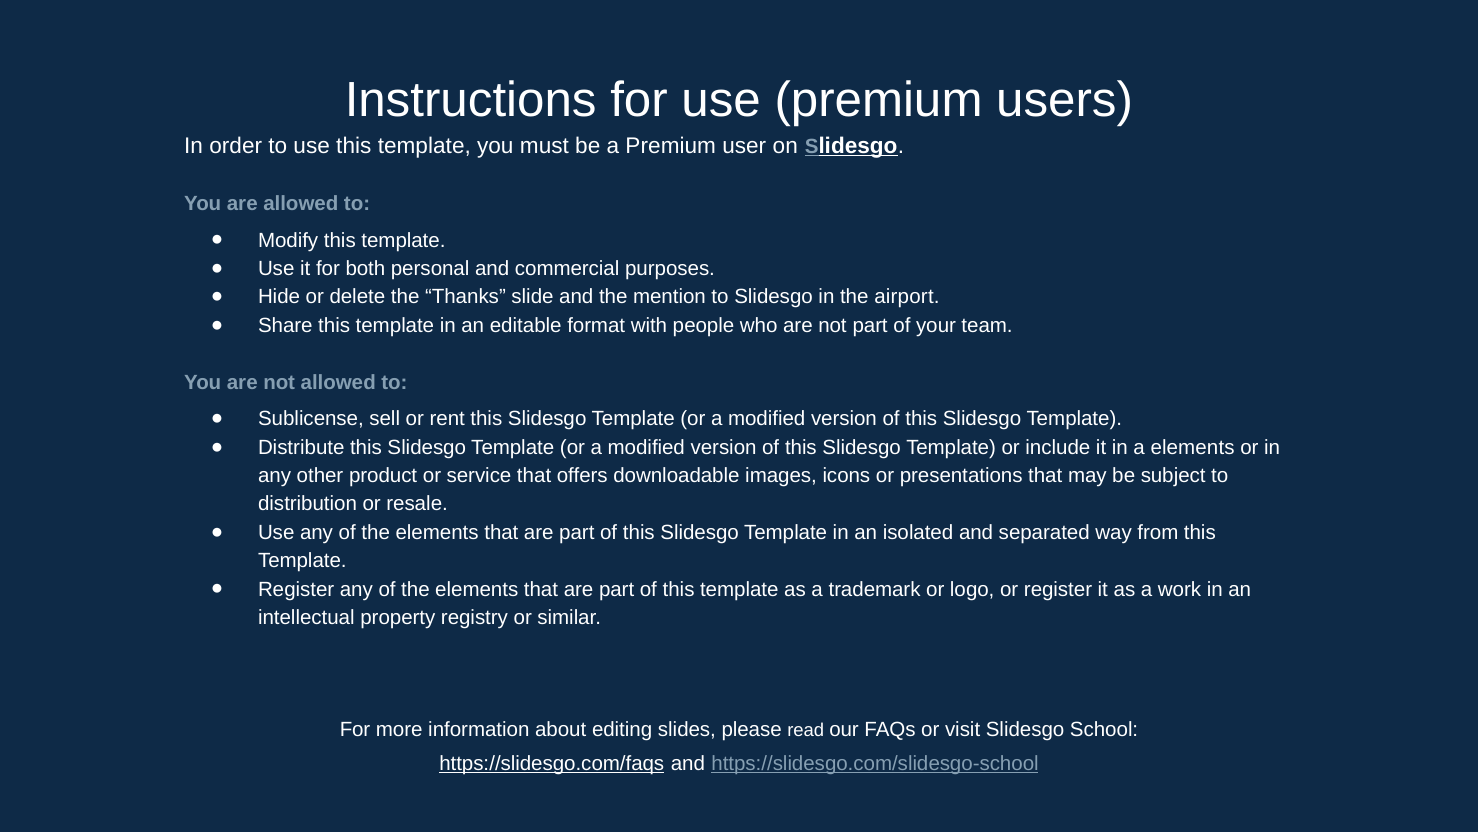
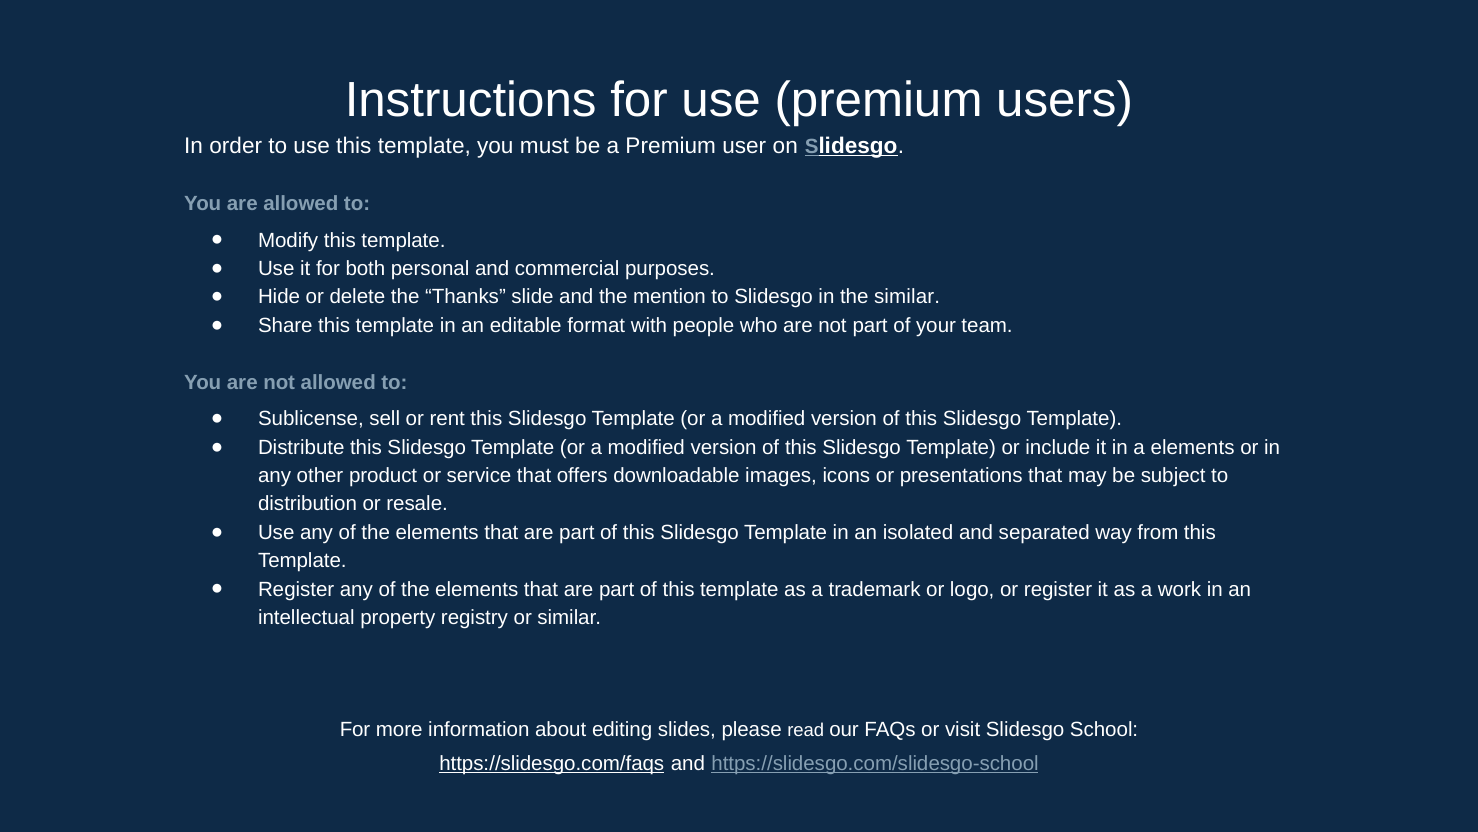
the airport: airport -> similar
